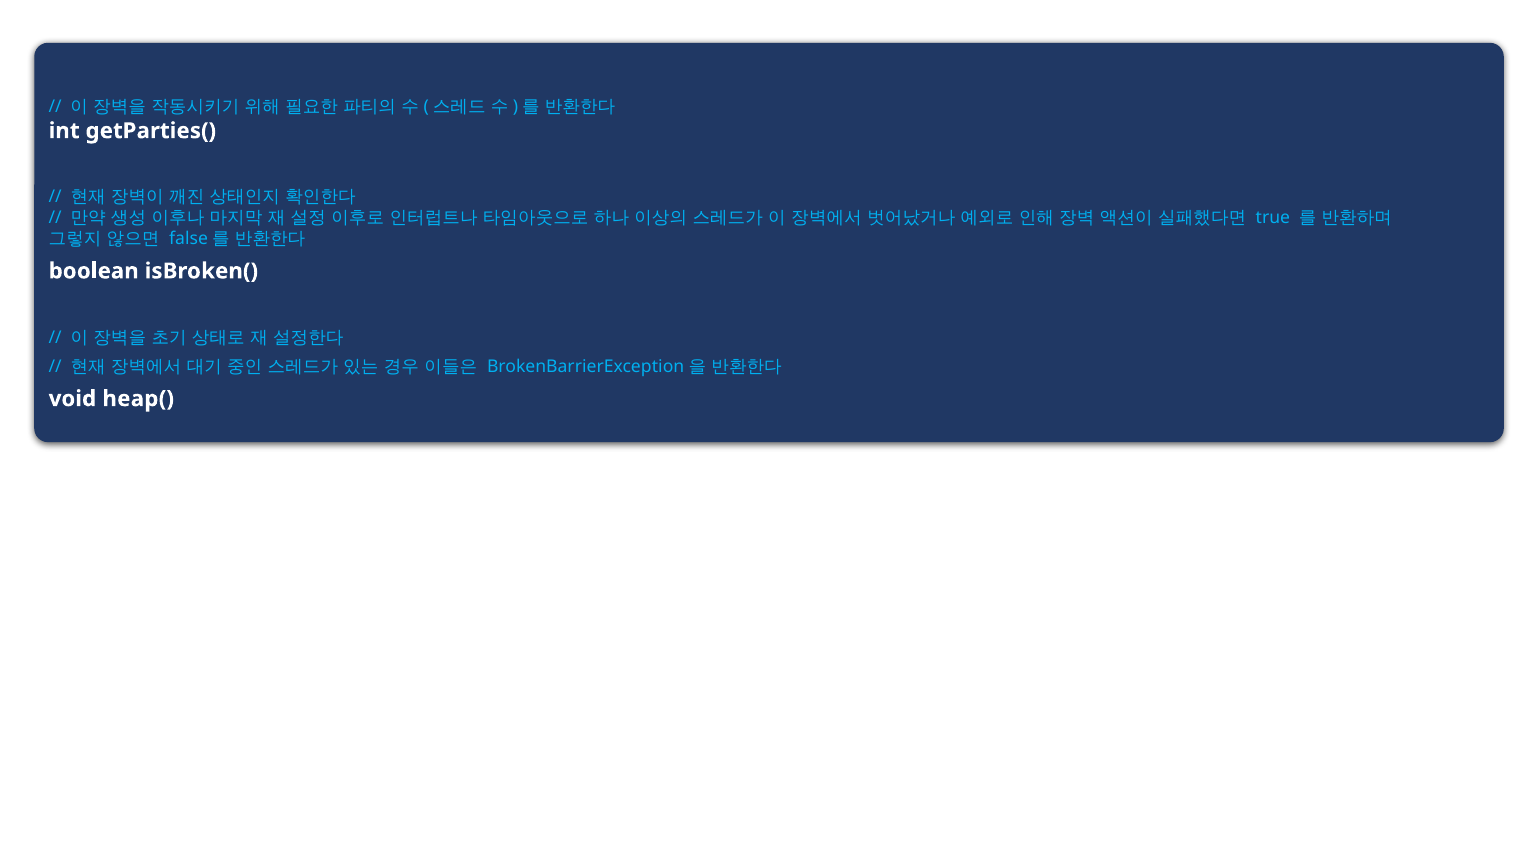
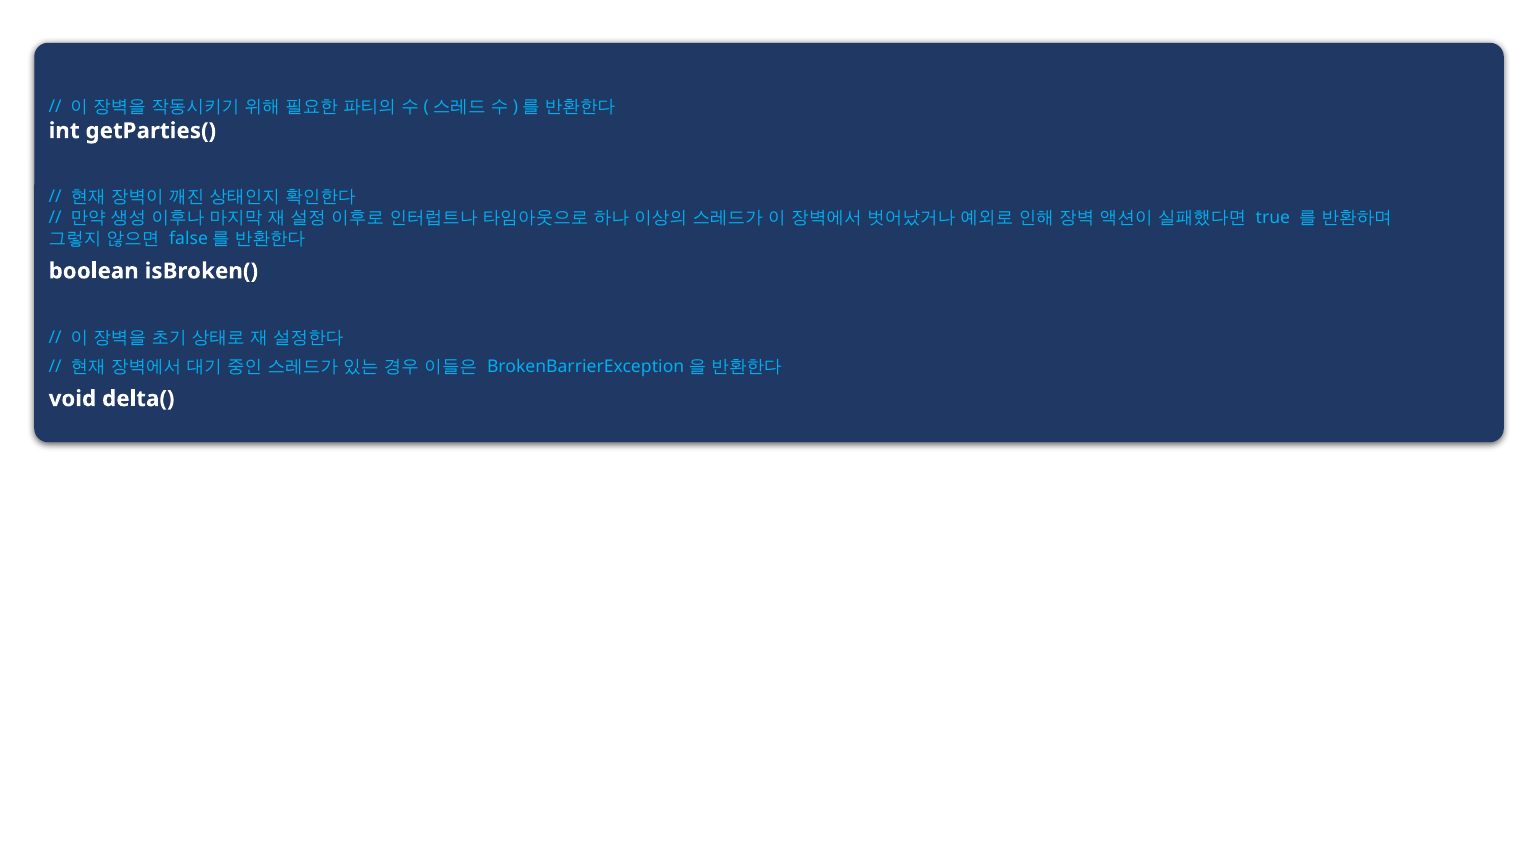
heap(: heap( -> delta(
